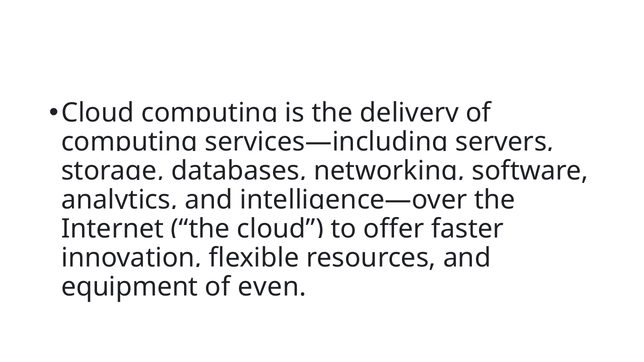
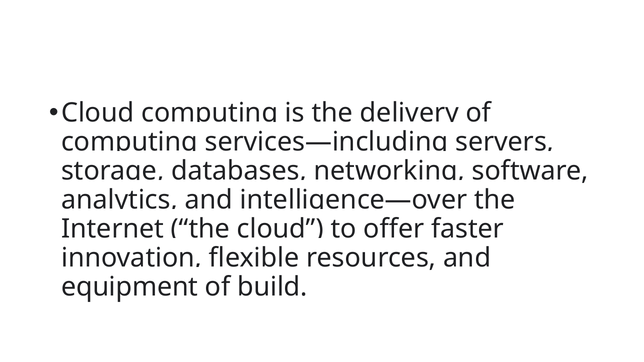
even: even -> build
